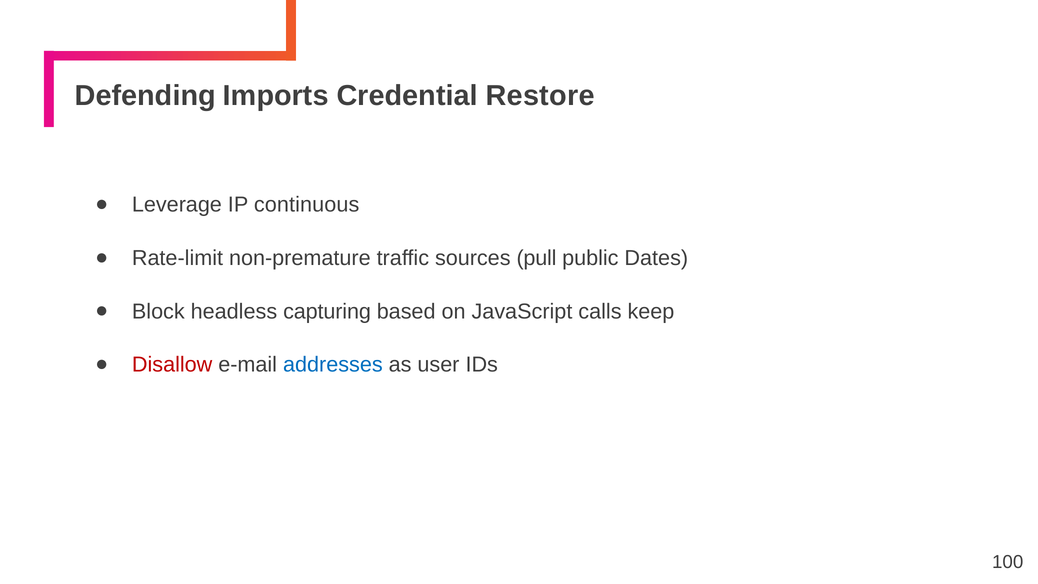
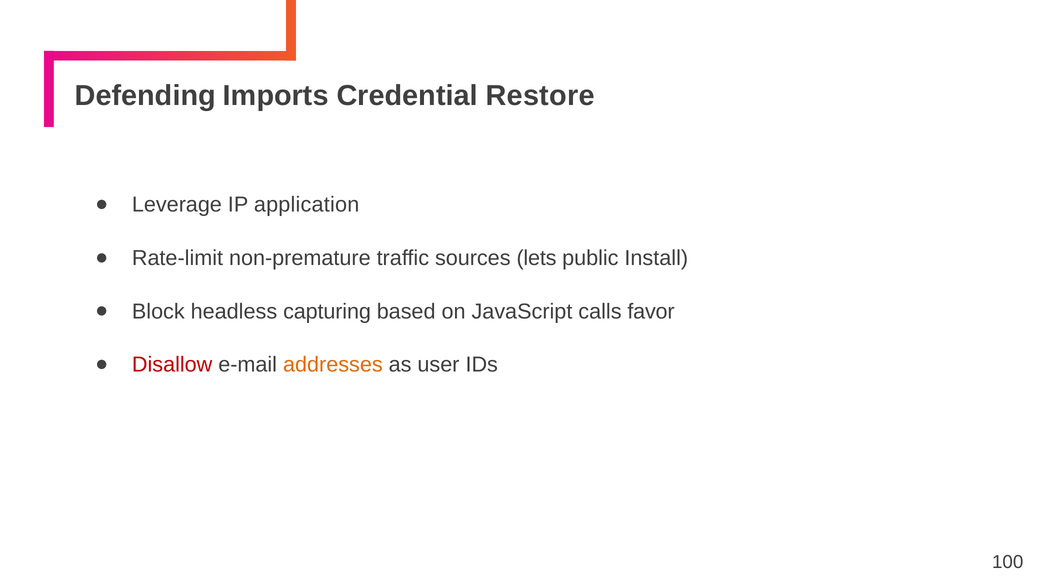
continuous: continuous -> application
pull: pull -> lets
Dates: Dates -> Install
keep: keep -> favor
addresses colour: blue -> orange
